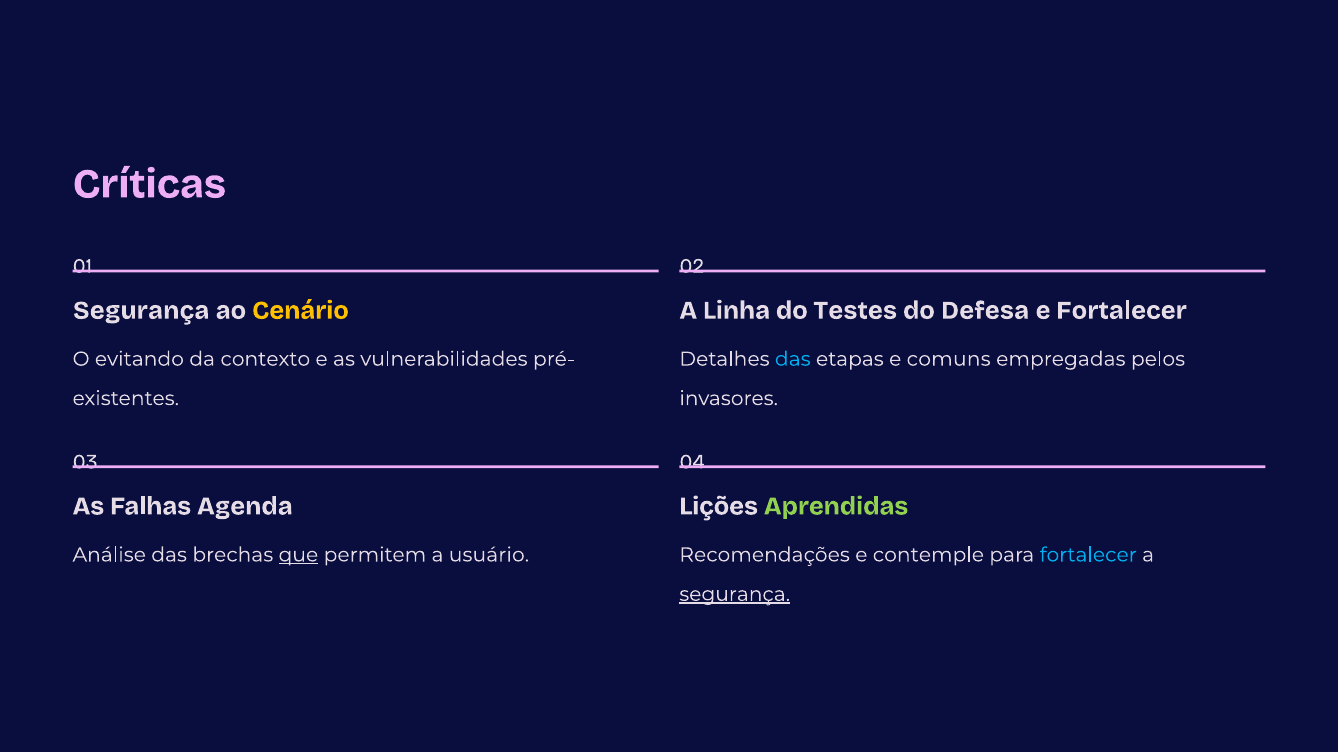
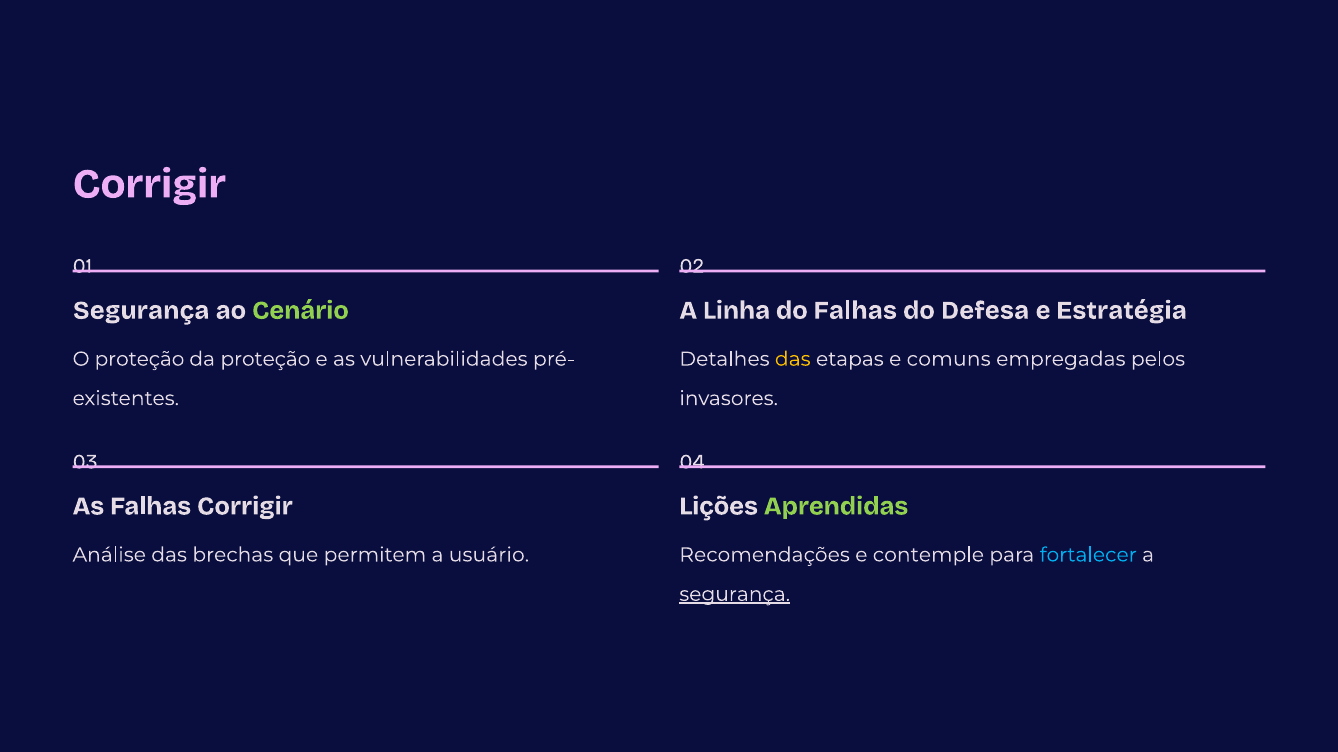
Críticas at (149, 184): Críticas -> Corrigir
Cenário colour: yellow -> light green
do Testes: Testes -> Falhas
e Fortalecer: Fortalecer -> Estratégia
O evitando: evitando -> proteção
da contexto: contexto -> proteção
das at (793, 359) colour: light blue -> yellow
Falhas Agenda: Agenda -> Corrigir
que underline: present -> none
